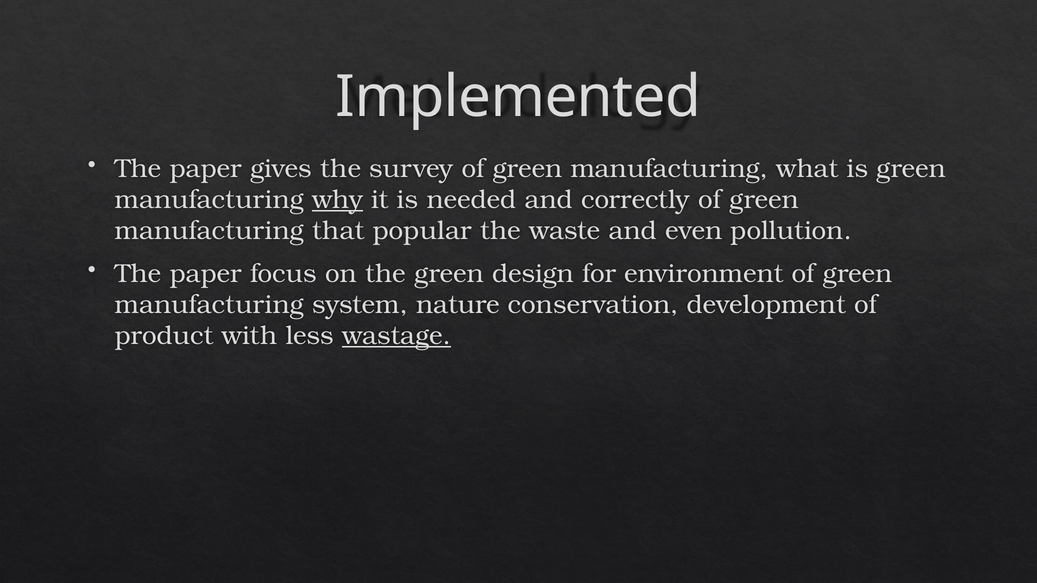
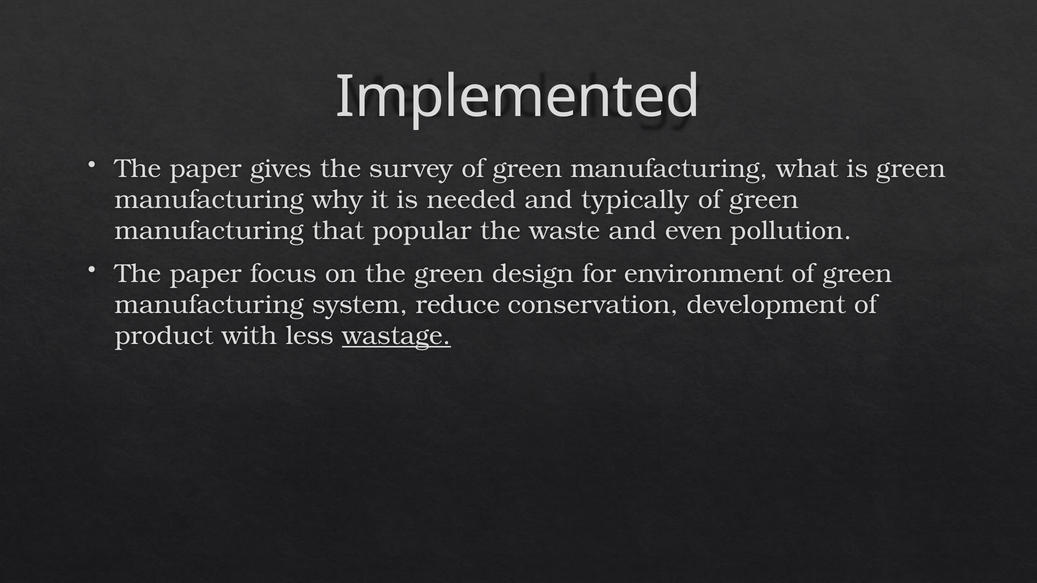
why underline: present -> none
correctly: correctly -> typically
nature: nature -> reduce
